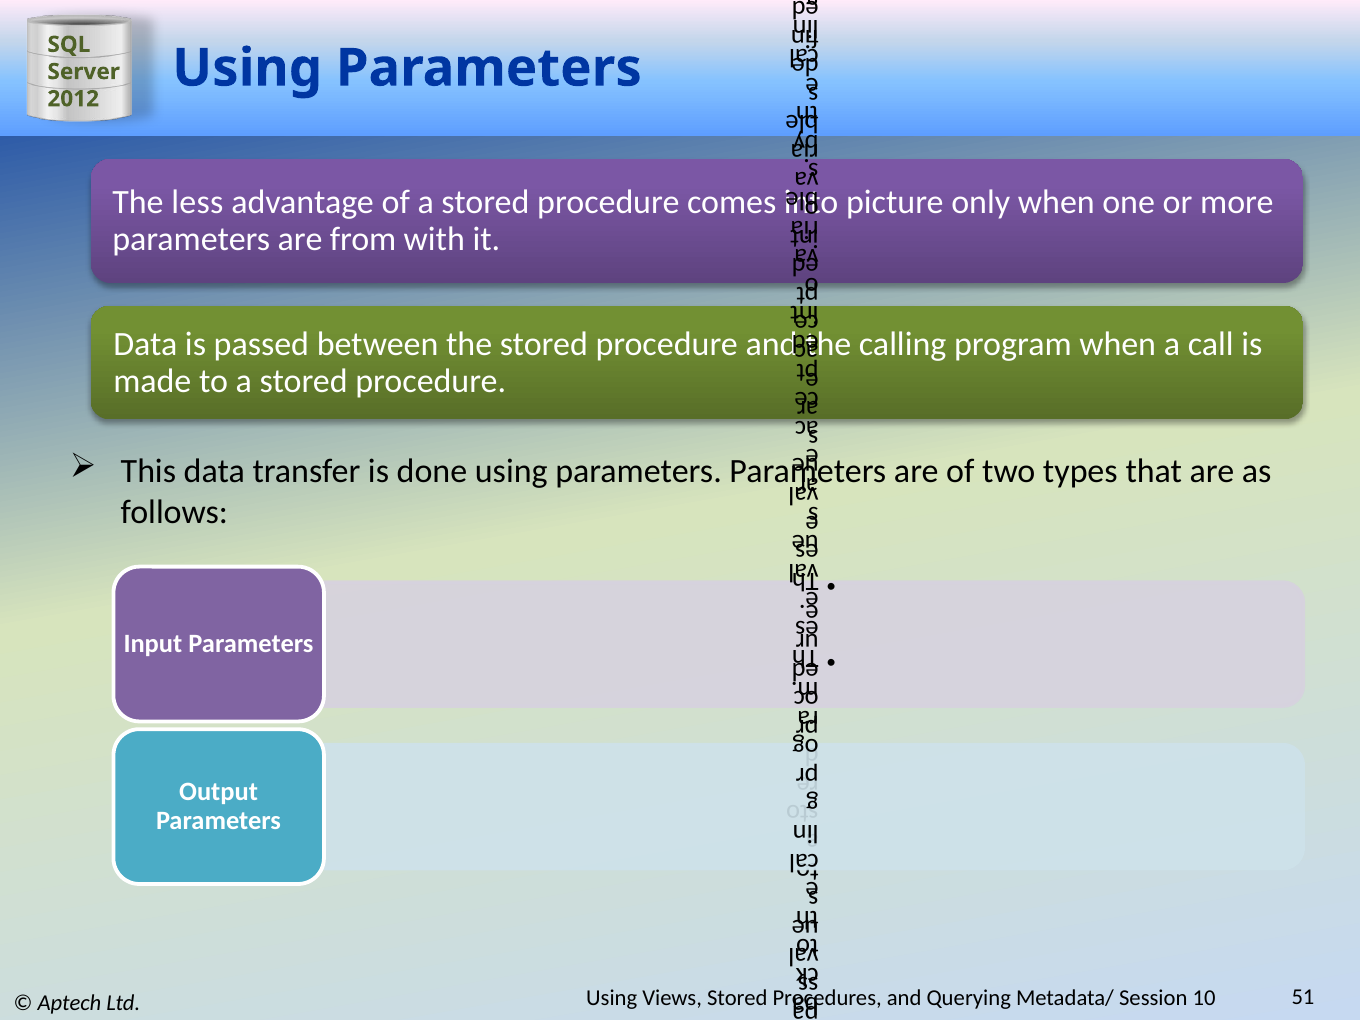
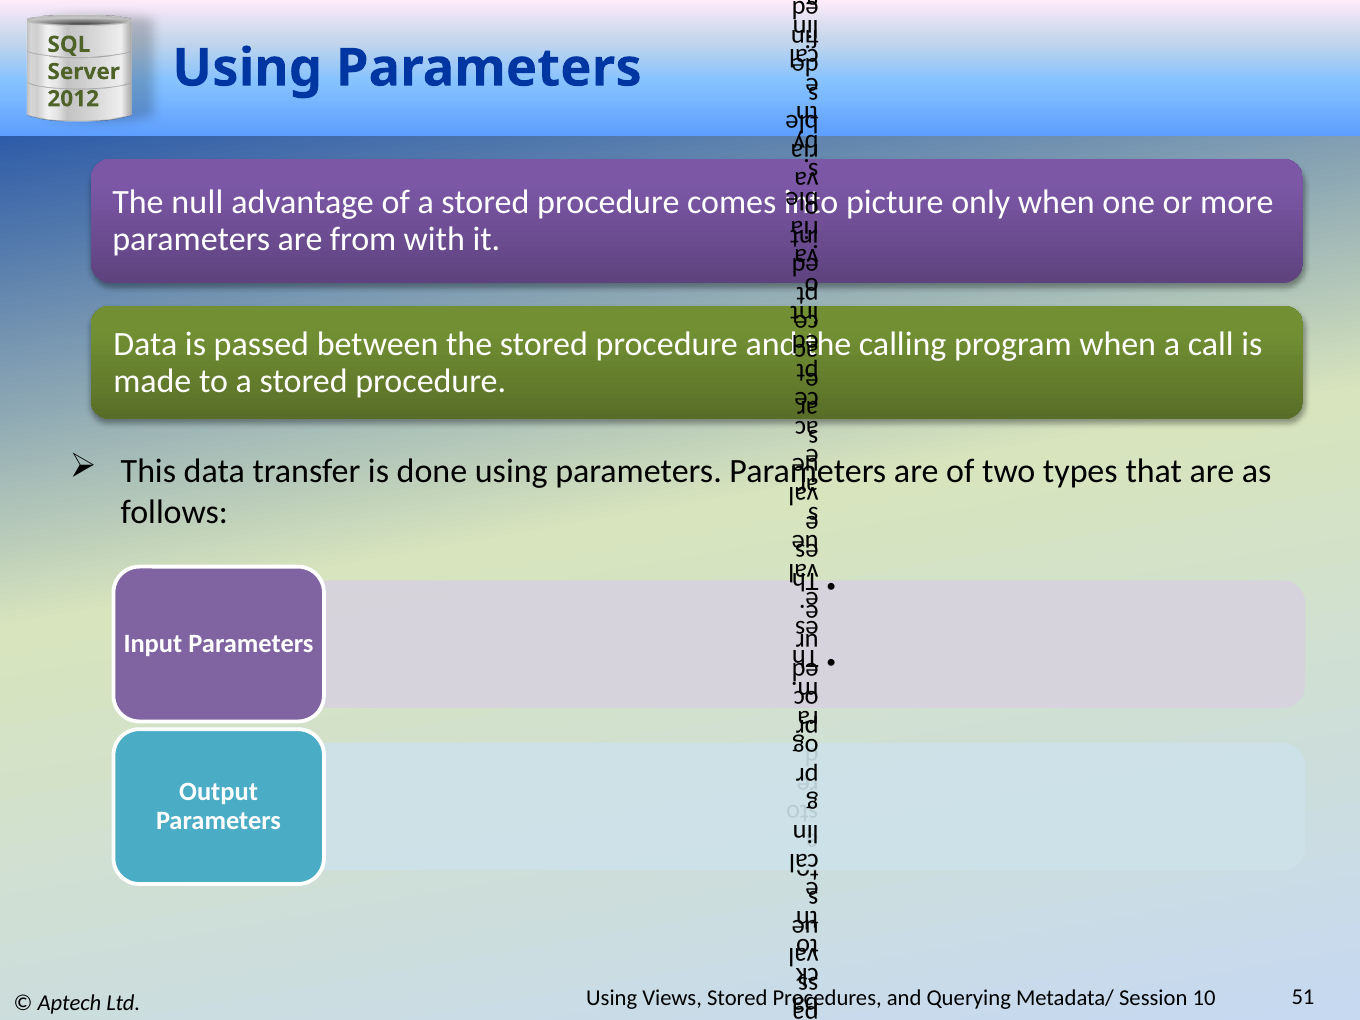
less: less -> null
